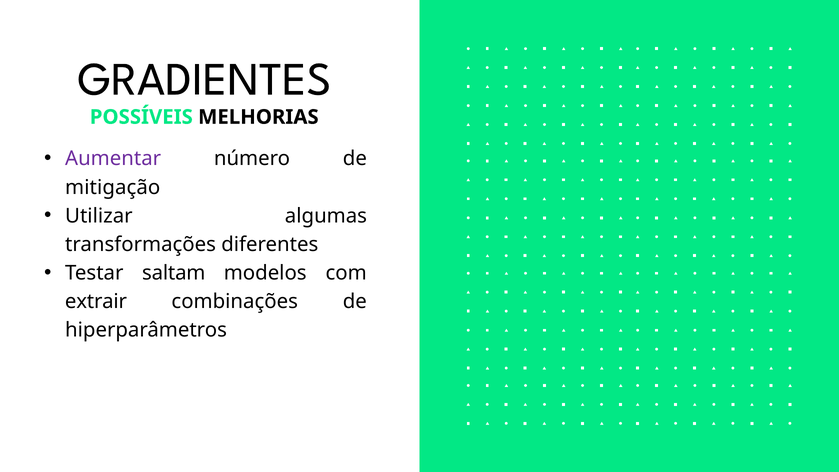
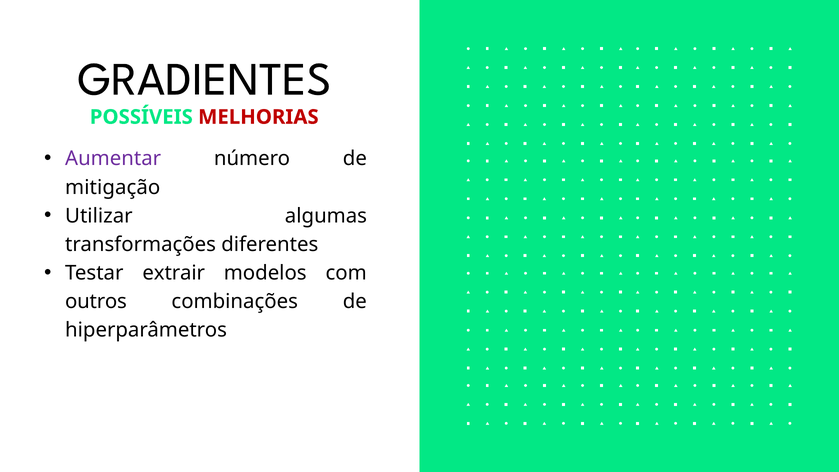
MELHORIAS colour: black -> red
saltam: saltam -> extrair
extrair: extrair -> outros
